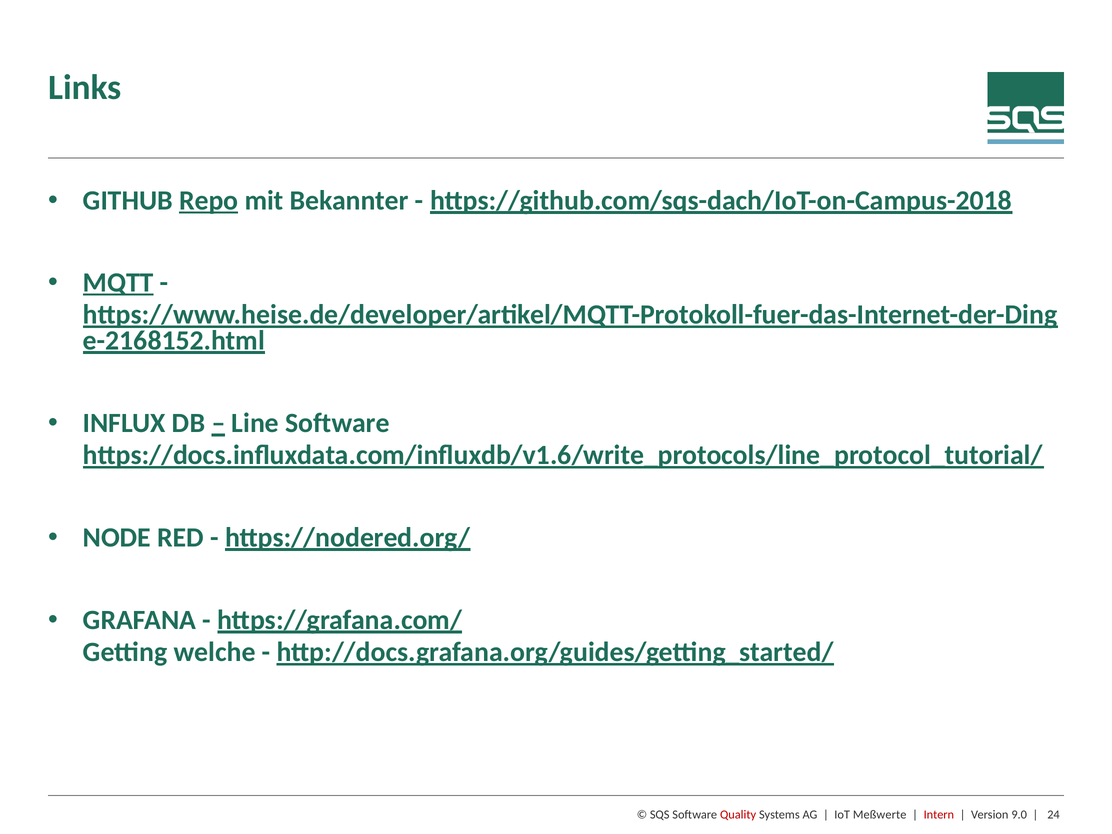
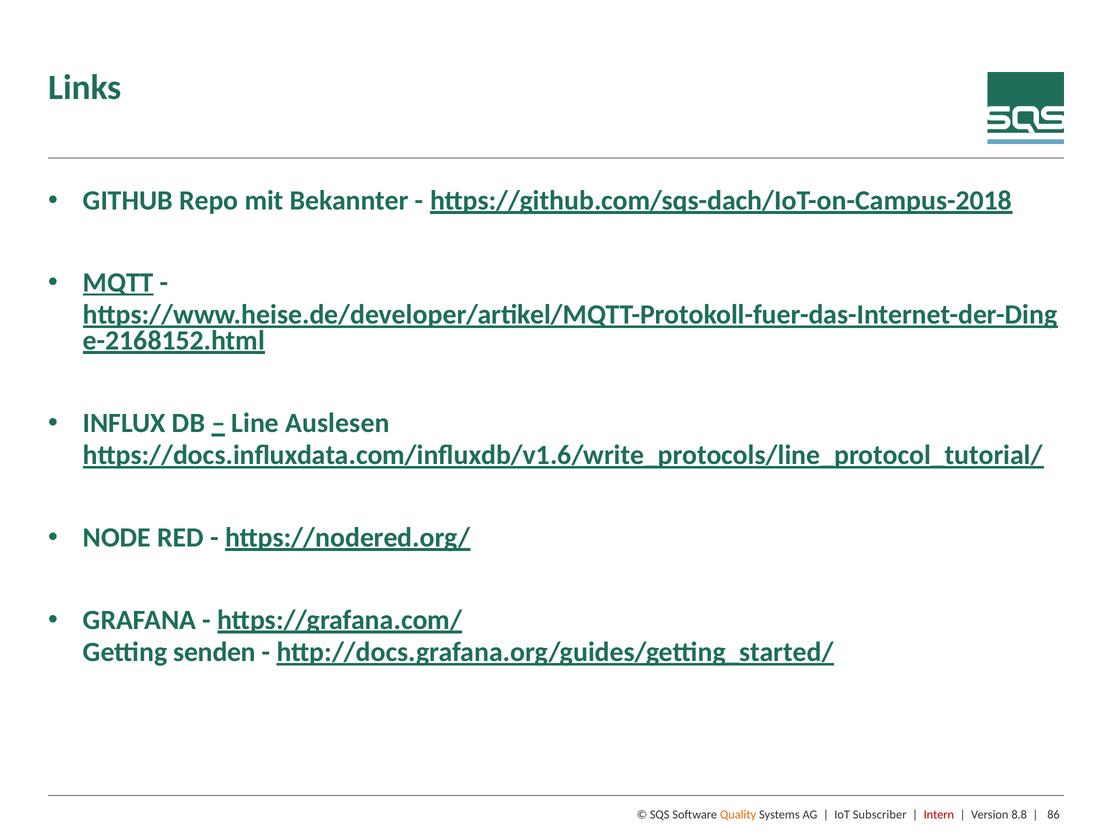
Repo underline: present -> none
Line Software: Software -> Auslesen
welche: welche -> senden
Quality colour: red -> orange
Meßwerte: Meßwerte -> Subscriber
9.0: 9.0 -> 8.8
24: 24 -> 86
